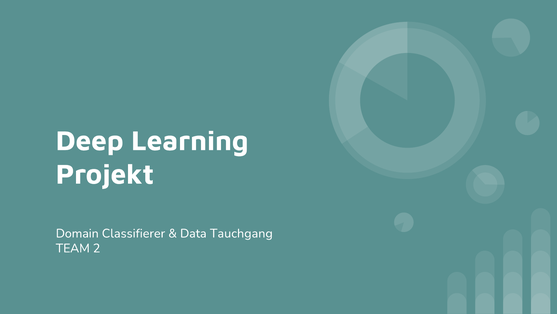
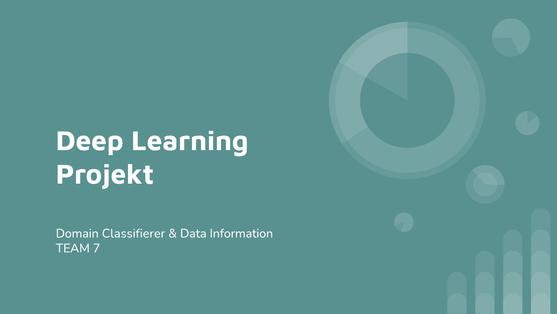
Tauchgang: Tauchgang -> Information
2: 2 -> 7
